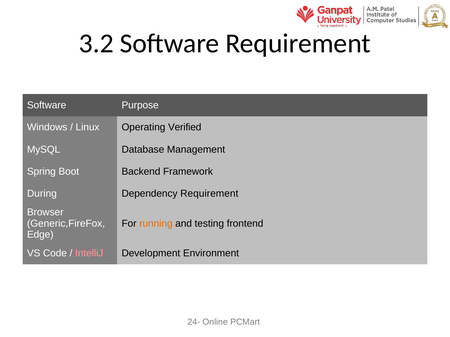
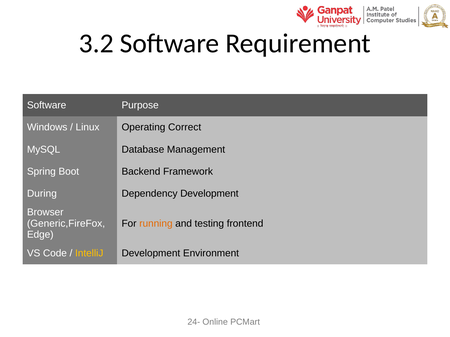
Verified: Verified -> Correct
Dependency Requirement: Requirement -> Development
IntelliJ colour: pink -> yellow
